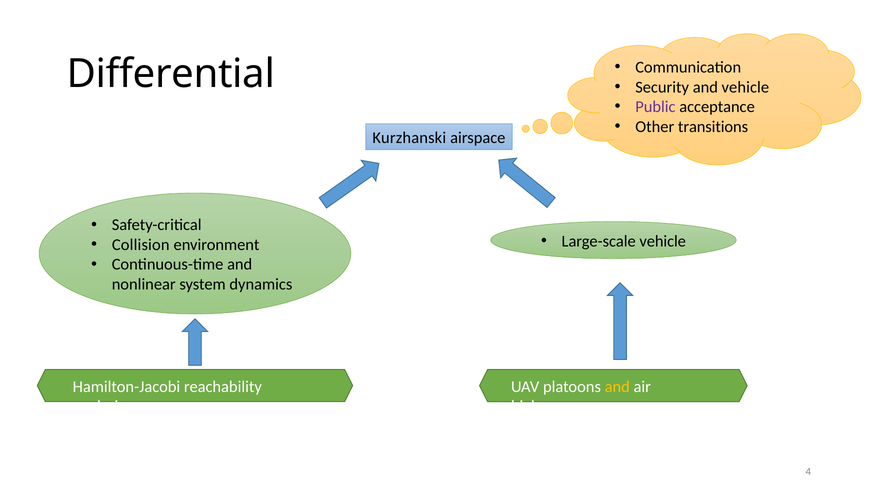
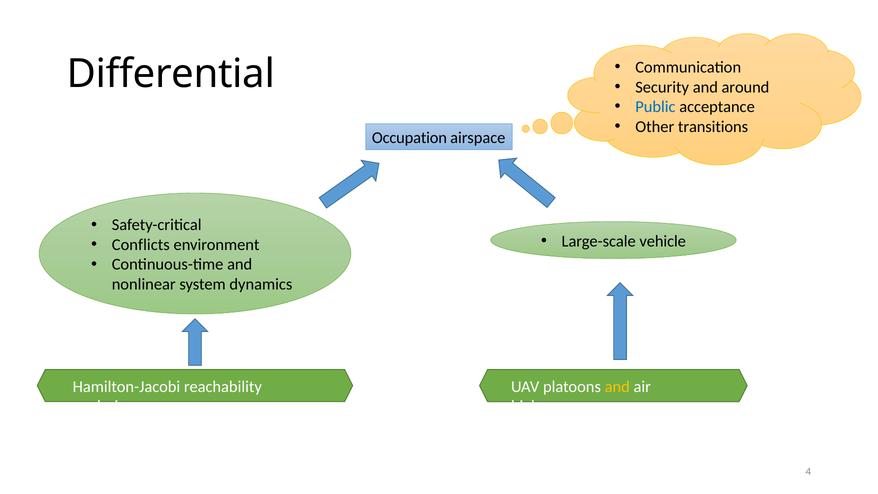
and vehicle: vehicle -> around
Public colour: purple -> blue
Kurzhanski: Kurzhanski -> Occupation
Collision: Collision -> Conflicts
